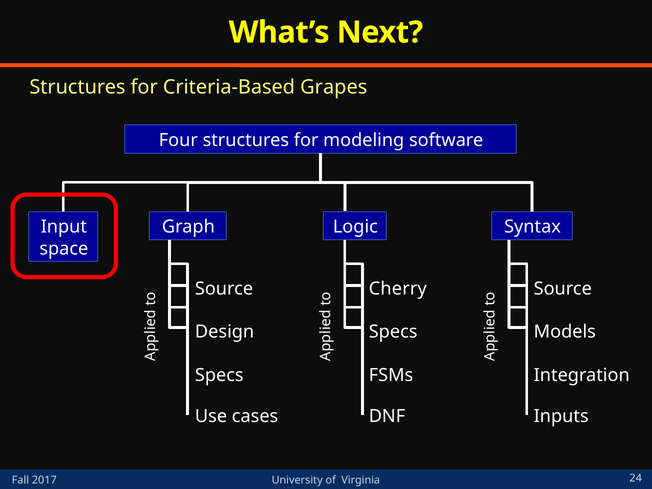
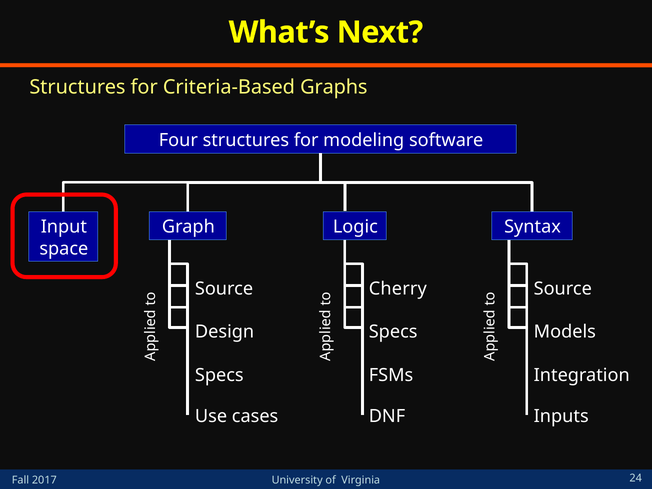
Grapes: Grapes -> Graphs
